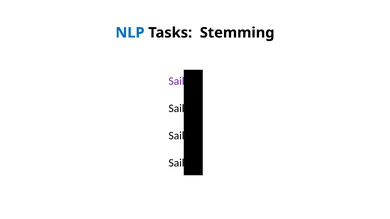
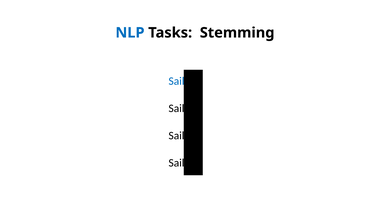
Sail colour: purple -> blue
